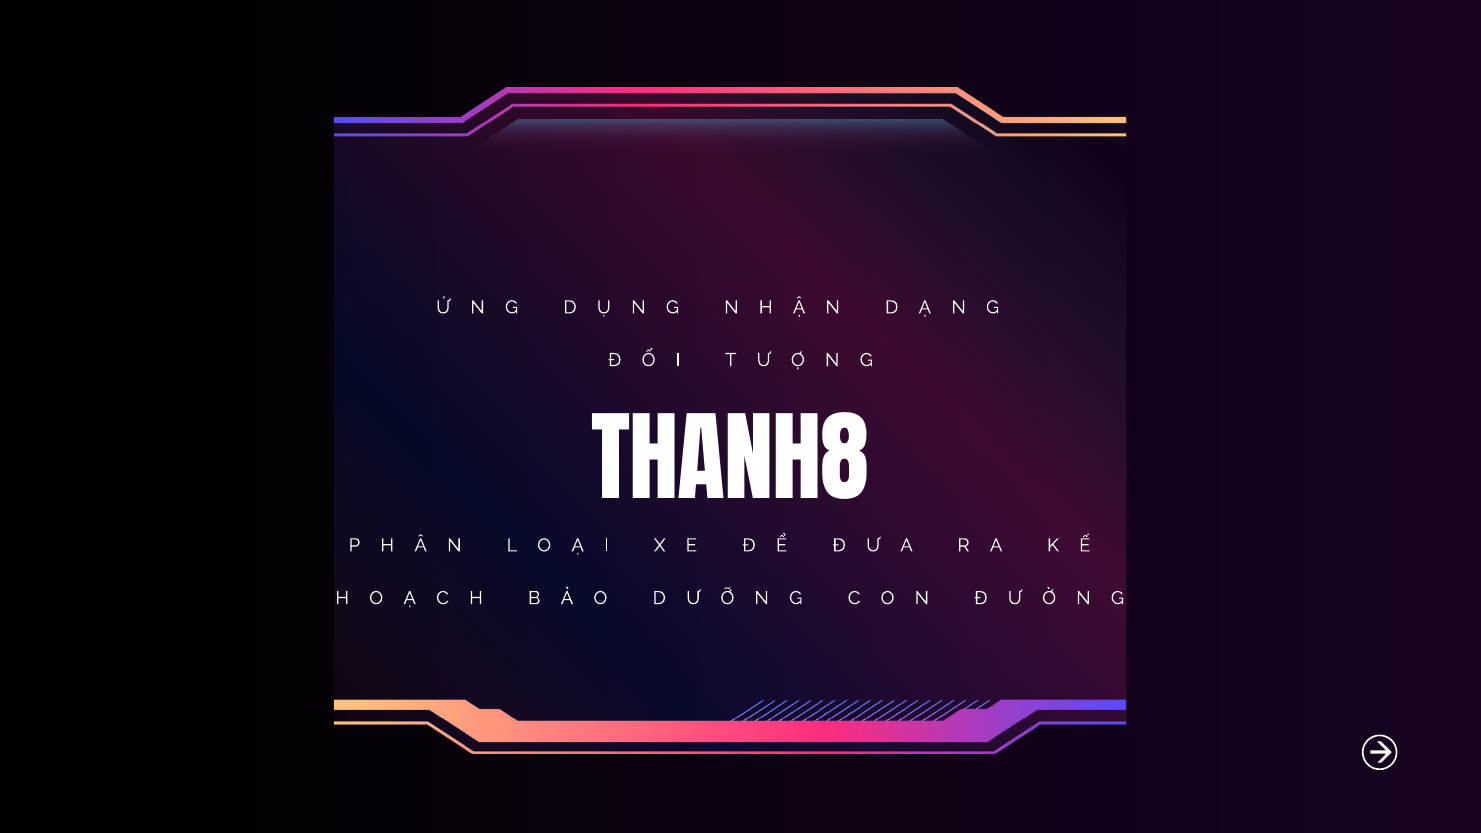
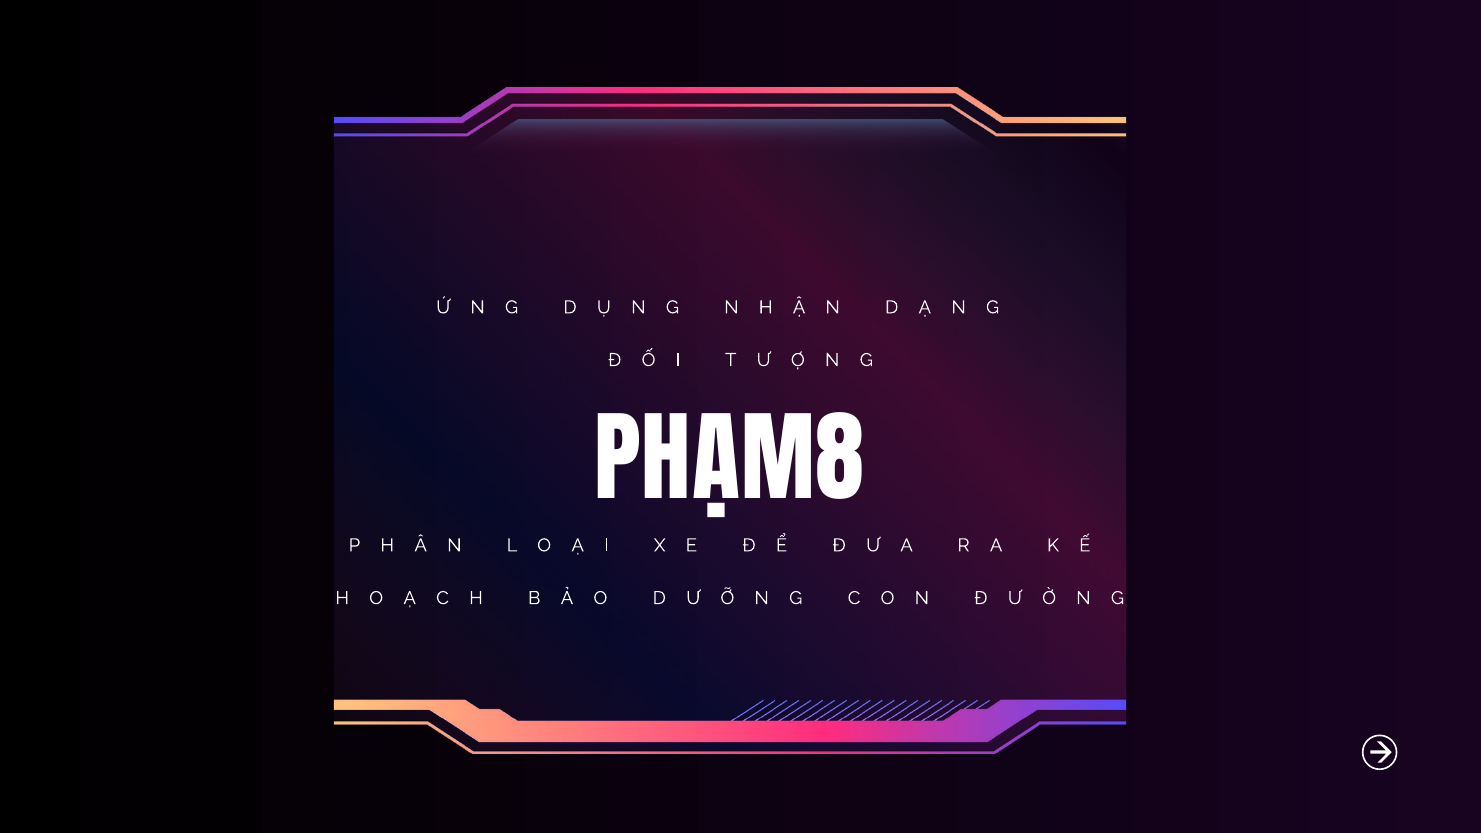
THANH8: THANH8 -> PHẠM8
